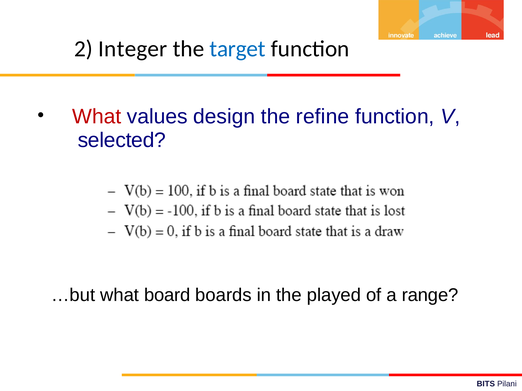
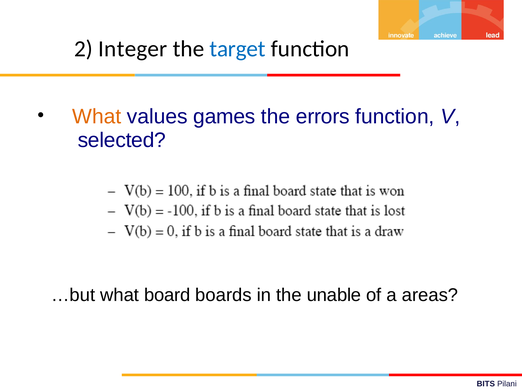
What at (97, 117) colour: red -> orange
design: design -> games
refine: refine -> errors
played: played -> unable
range: range -> areas
